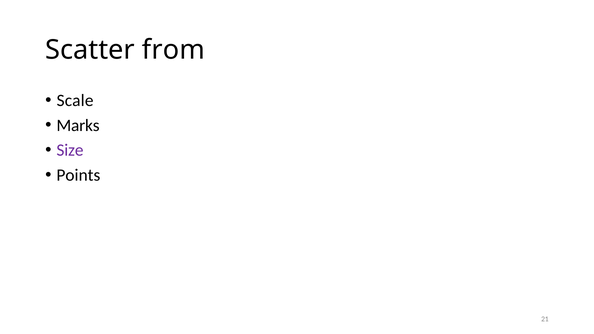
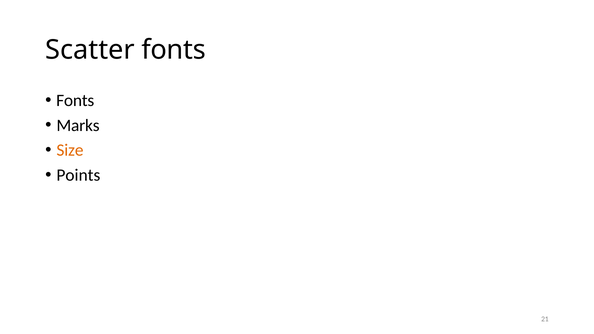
Scatter from: from -> fonts
Scale at (75, 100): Scale -> Fonts
Size colour: purple -> orange
